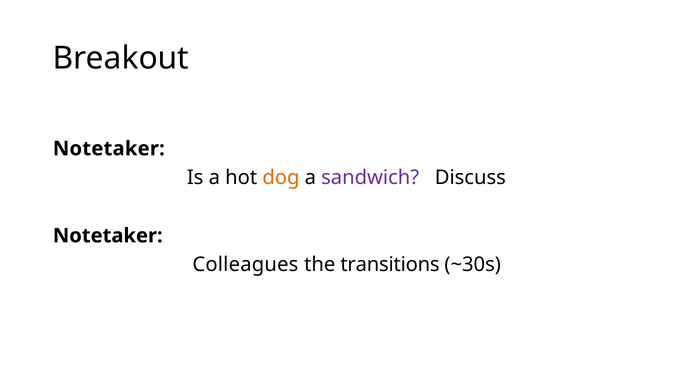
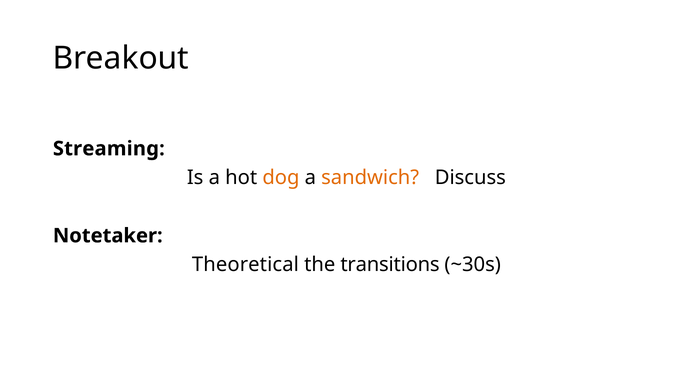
Notetaker at (109, 149): Notetaker -> Streaming
sandwich colour: purple -> orange
Colleagues: Colleagues -> Theoretical
